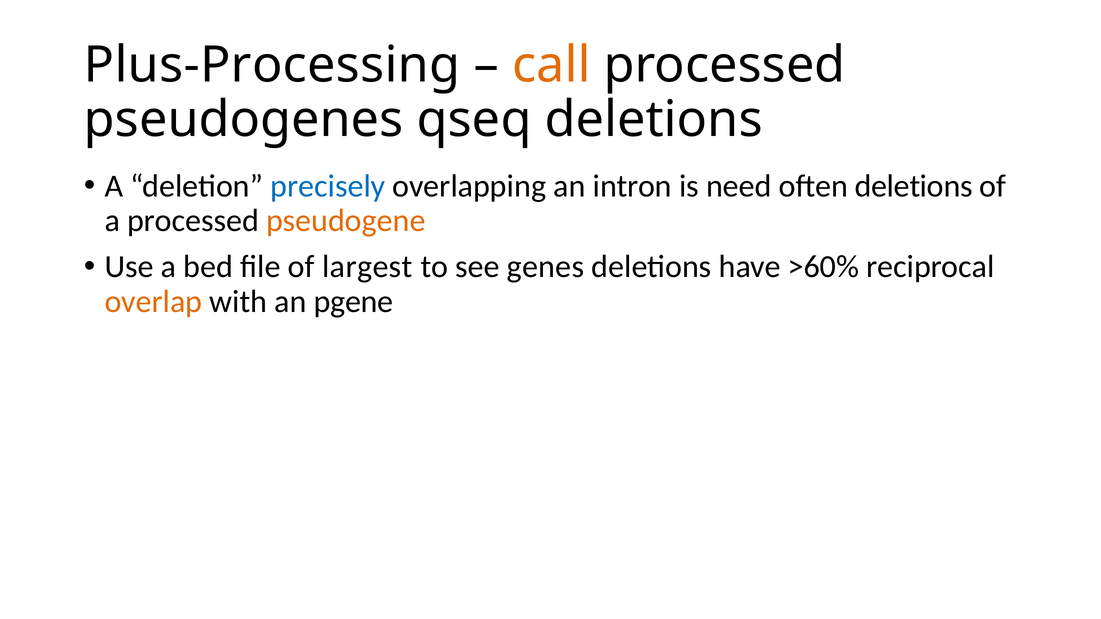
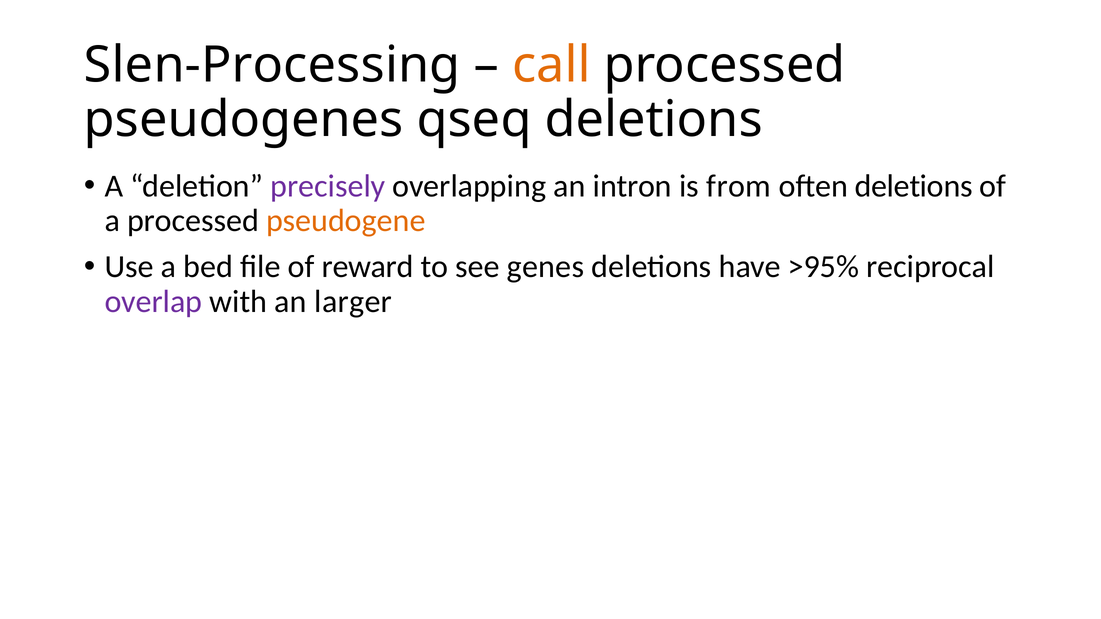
Plus-Processing: Plus-Processing -> Slen-Processing
precisely colour: blue -> purple
need: need -> from
largest: largest -> reward
>60%: >60% -> >95%
overlap colour: orange -> purple
pgene: pgene -> larger
